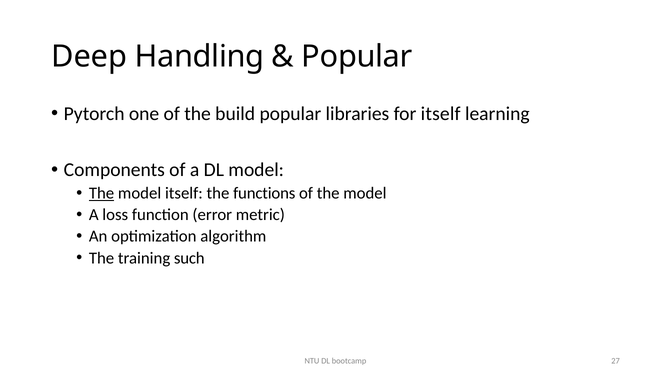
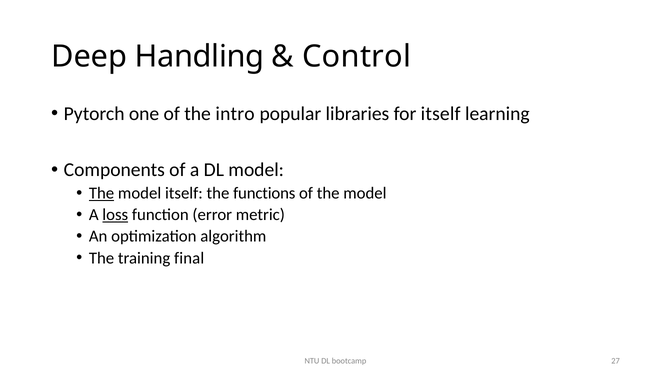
Popular at (357, 56): Popular -> Control
build: build -> intro
loss underline: none -> present
such: such -> final
